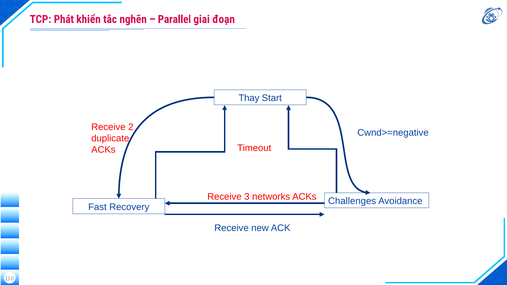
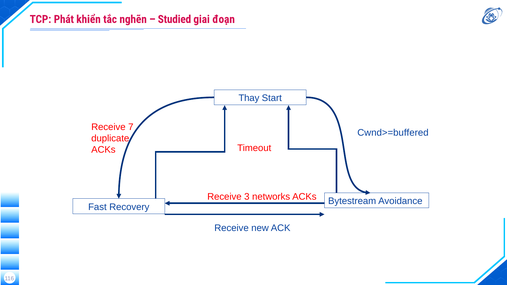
Parallel: Parallel -> Studied
2: 2 -> 7
Cwnd>=negative: Cwnd>=negative -> Cwnd>=buffered
Challenges: Challenges -> Bytestream
